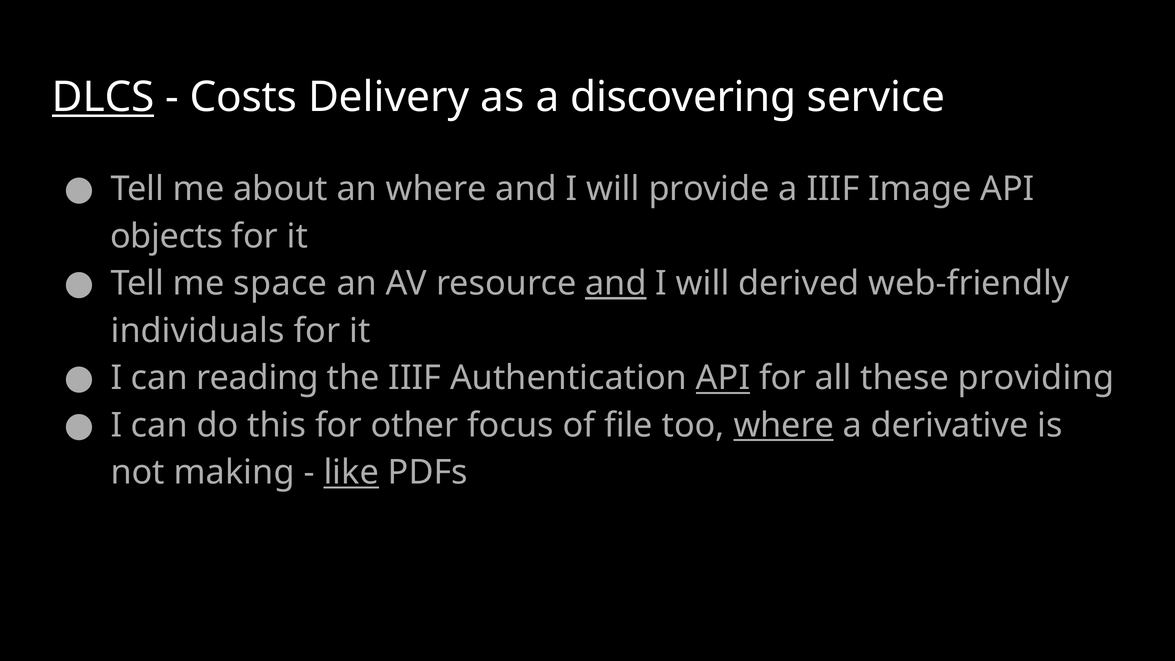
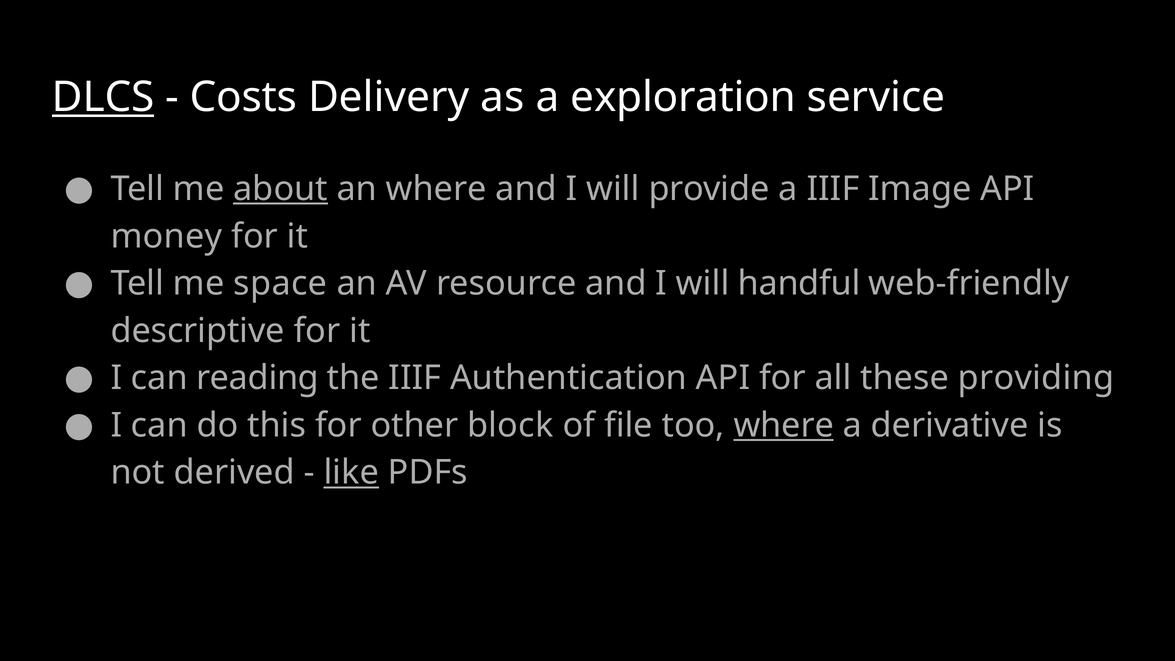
discovering: discovering -> exploration
about underline: none -> present
objects: objects -> money
and at (616, 284) underline: present -> none
derived: derived -> handful
individuals: individuals -> descriptive
API at (723, 378) underline: present -> none
focus: focus -> block
making: making -> derived
